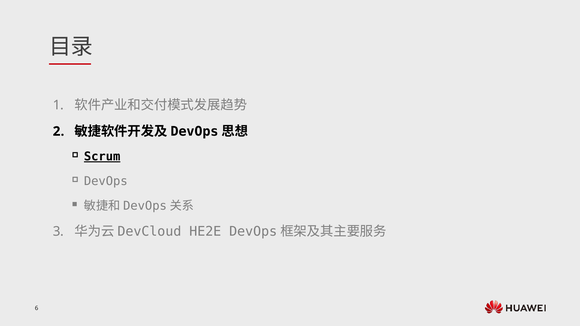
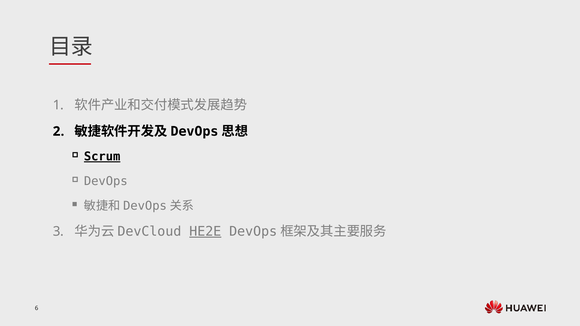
HE2E underline: none -> present
